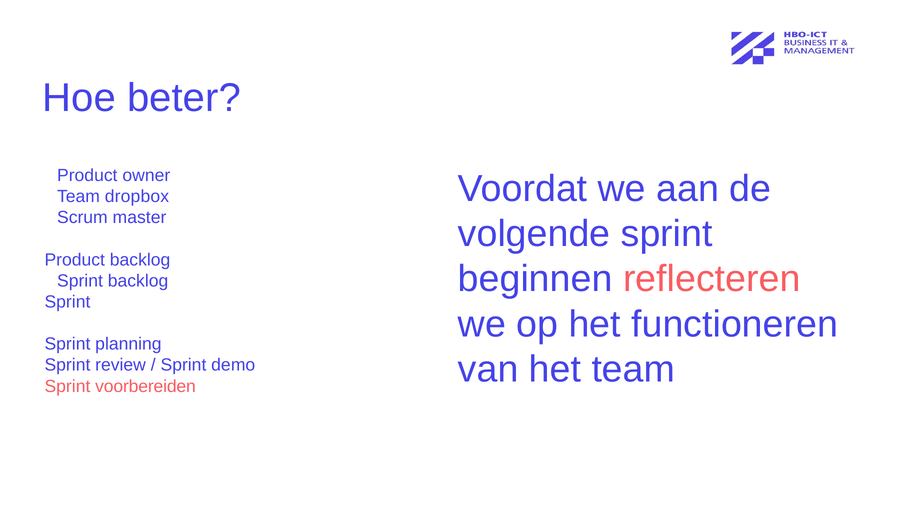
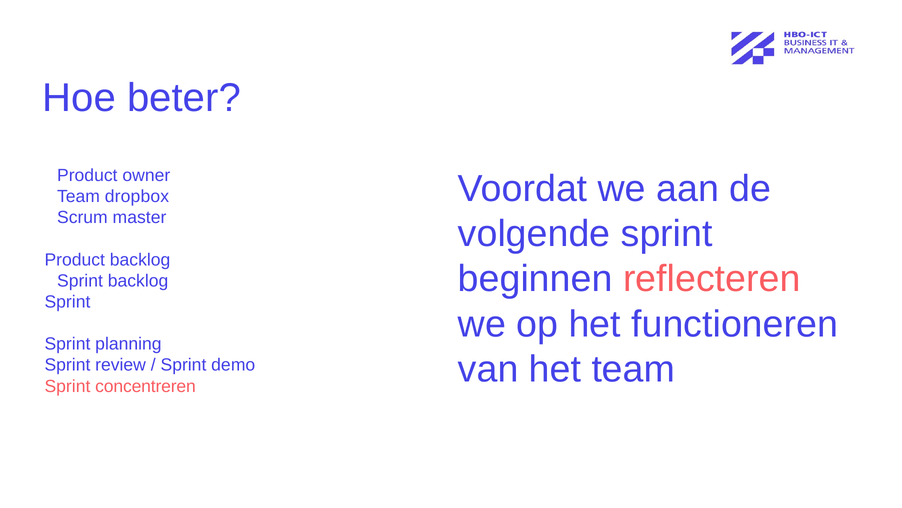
voorbereiden: voorbereiden -> concentreren
